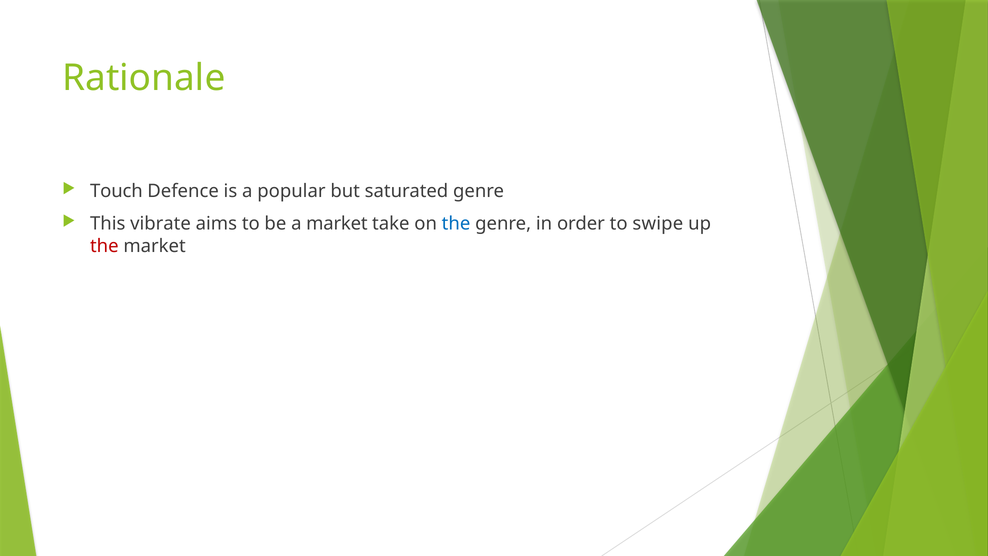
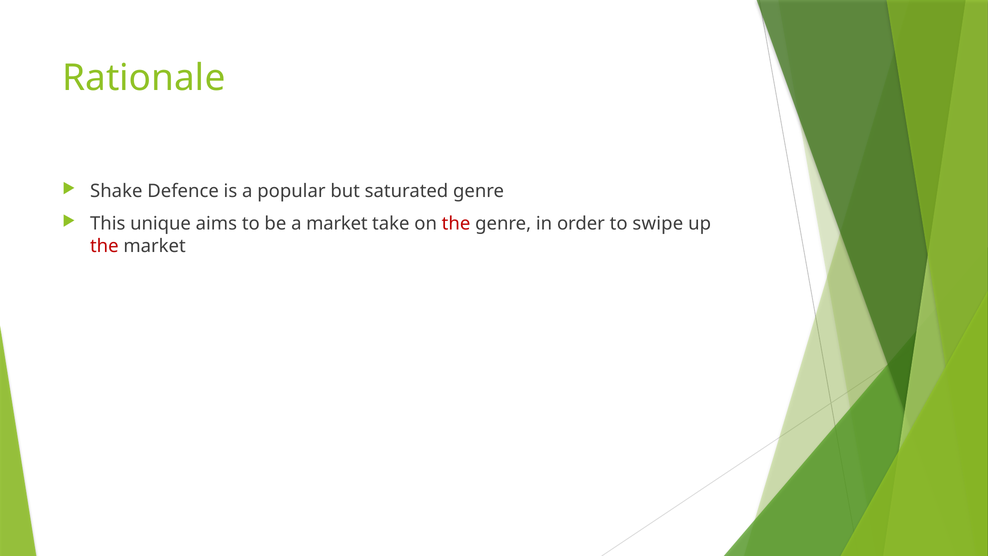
Touch: Touch -> Shake
vibrate: vibrate -> unique
the at (456, 224) colour: blue -> red
